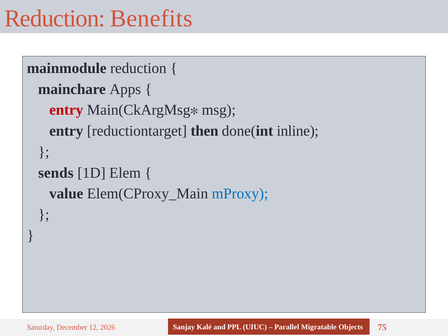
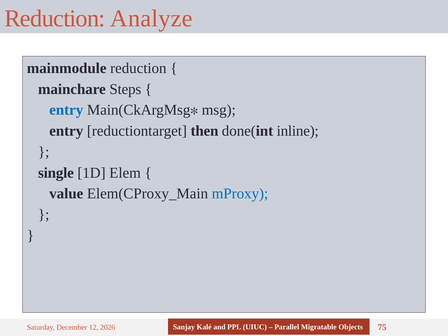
Benefits: Benefits -> Analyze
Apps: Apps -> Steps
entry at (66, 110) colour: red -> blue
sends: sends -> single
